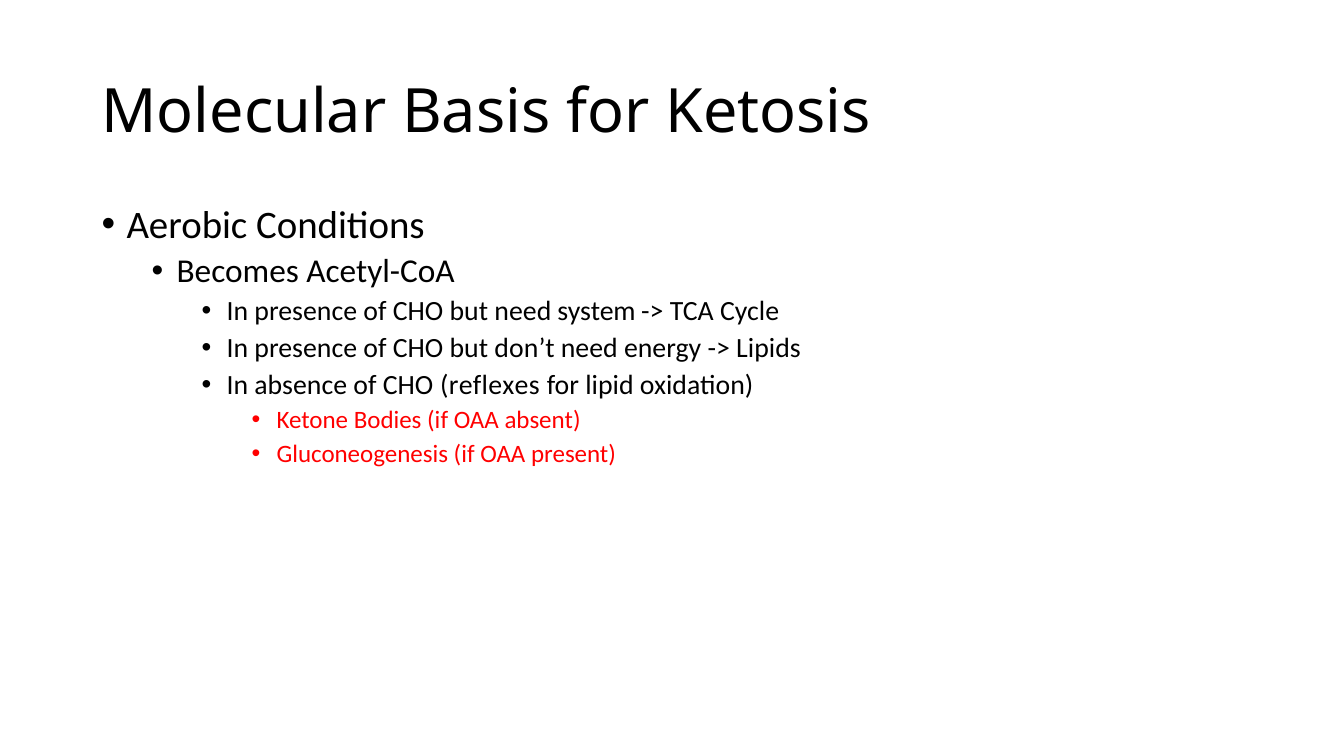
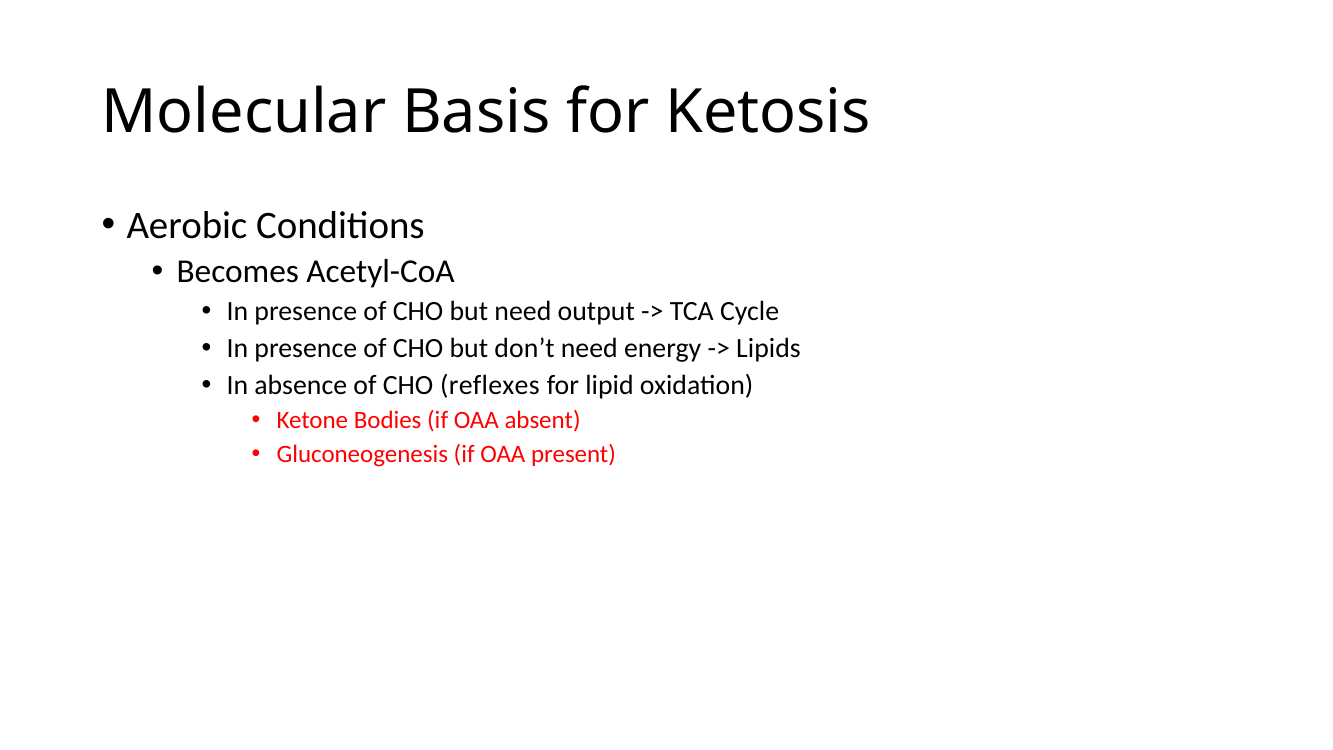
system: system -> output
